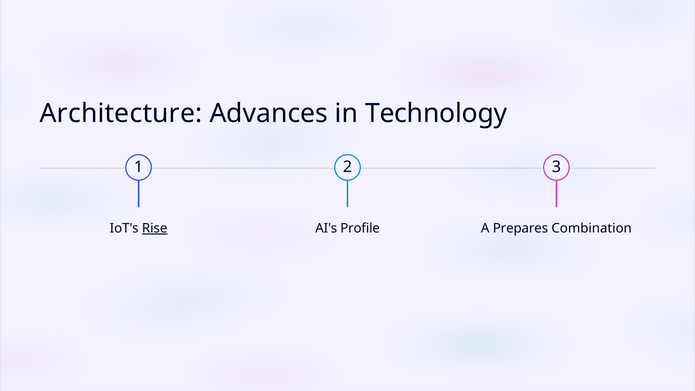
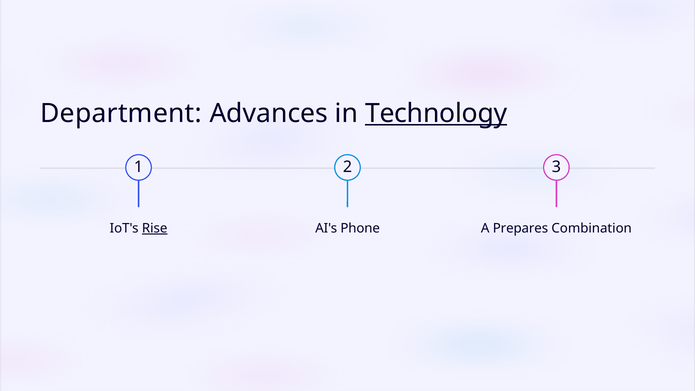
Architecture: Architecture -> Department
Technology underline: none -> present
Profile: Profile -> Phone
